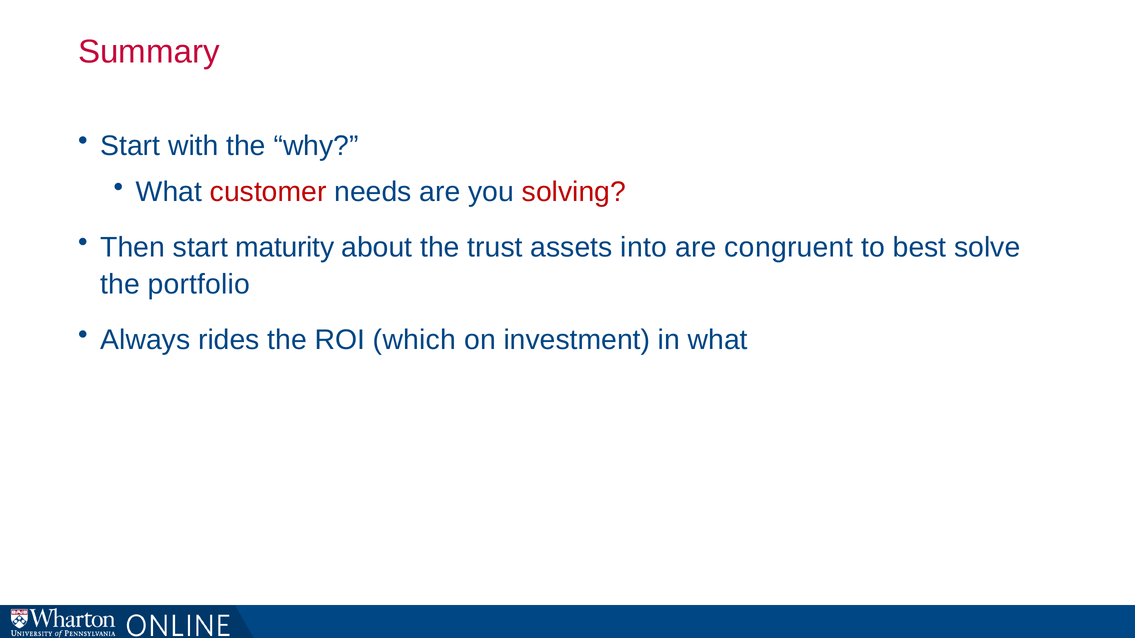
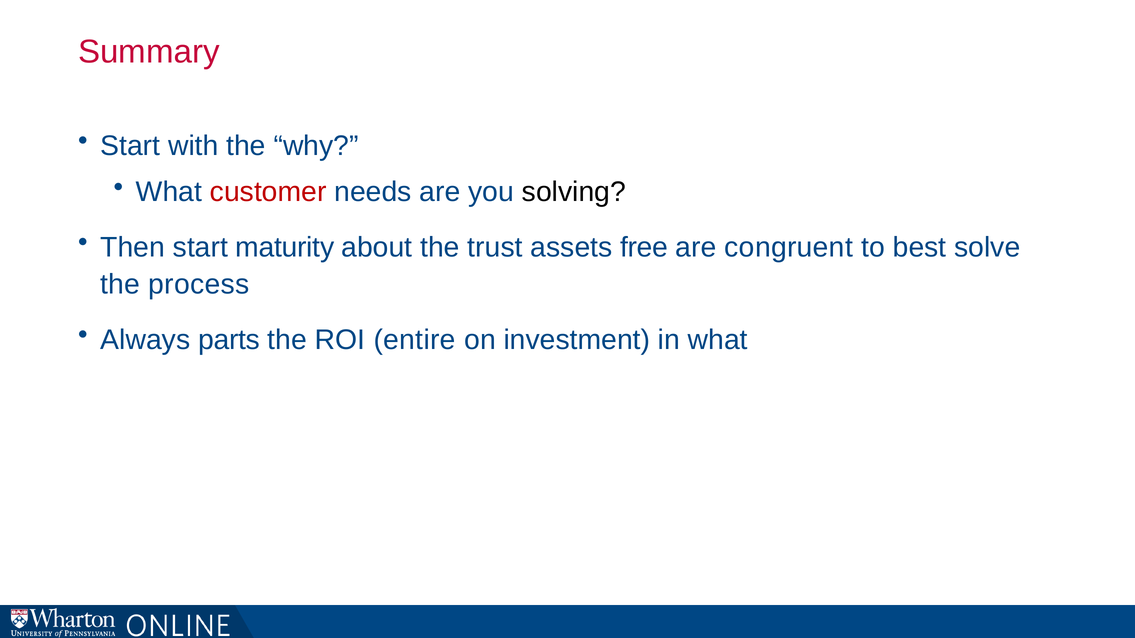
solving colour: red -> black
into: into -> free
portfolio: portfolio -> process
rides: rides -> parts
which: which -> entire
